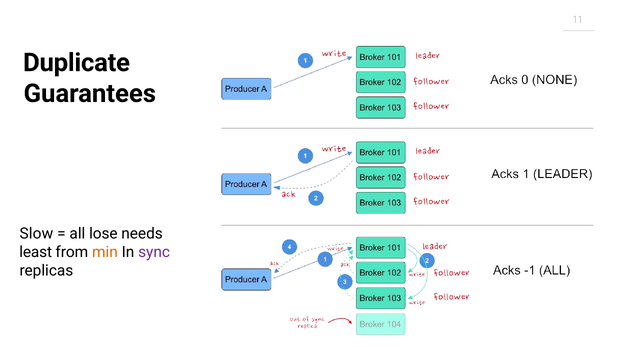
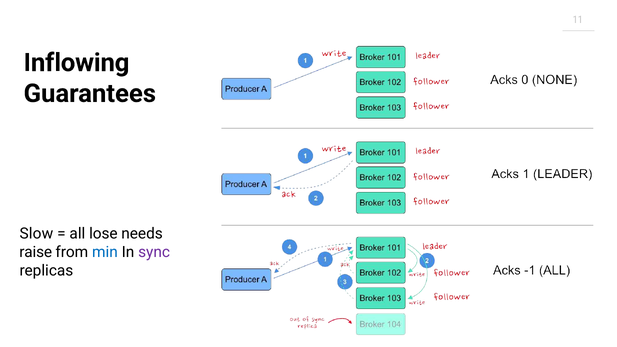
Duplicate: Duplicate -> Inflowing
least: least -> raise
min colour: orange -> blue
